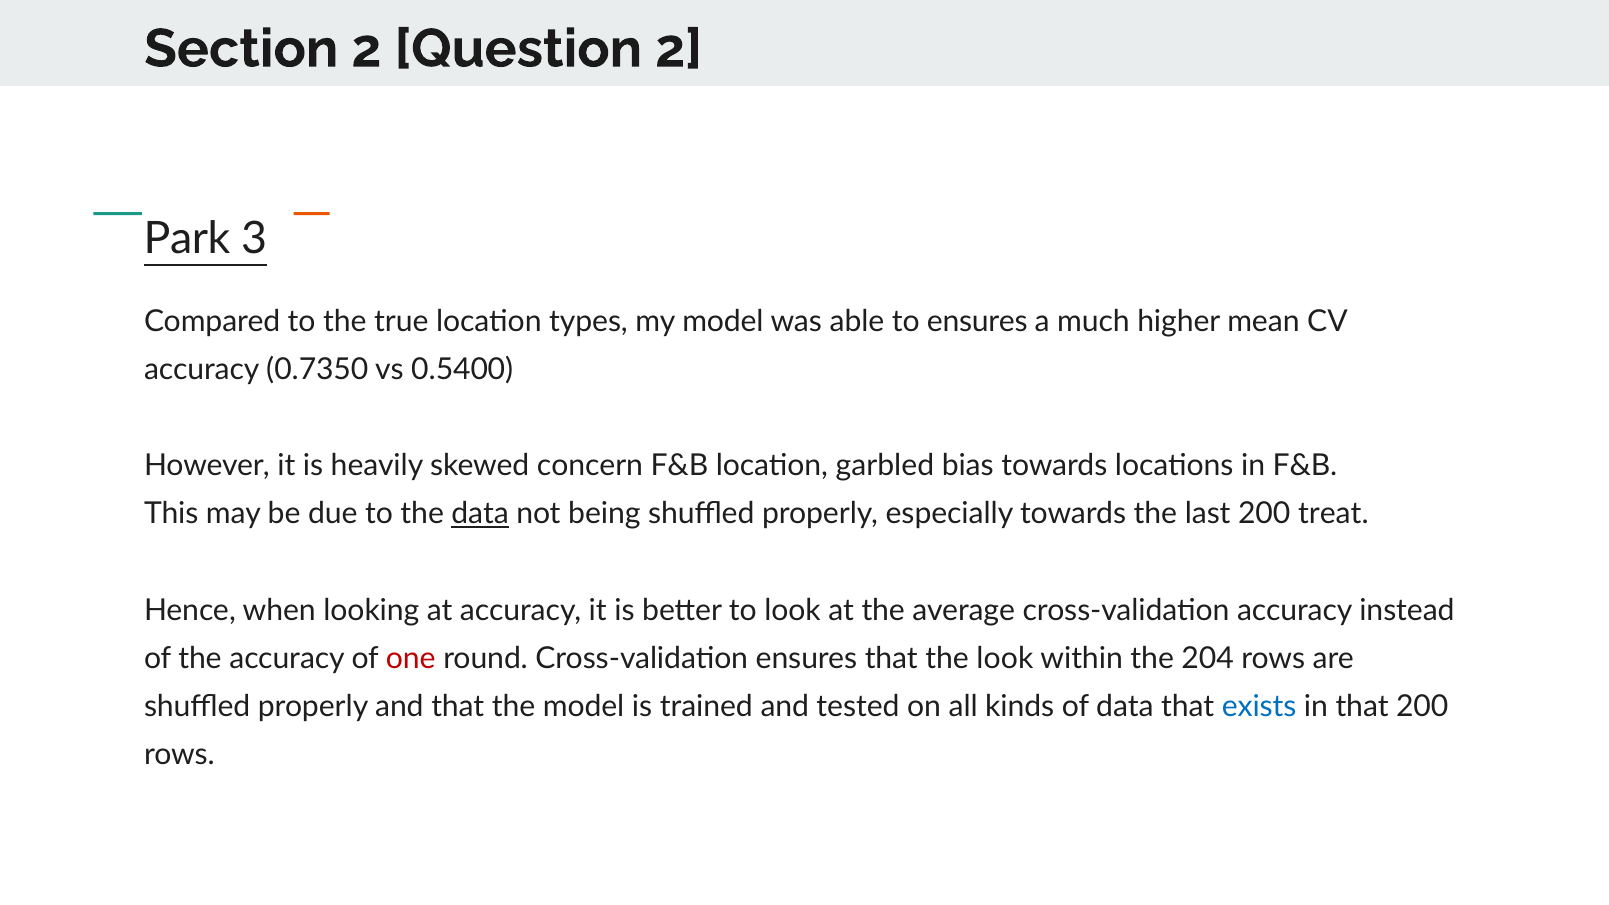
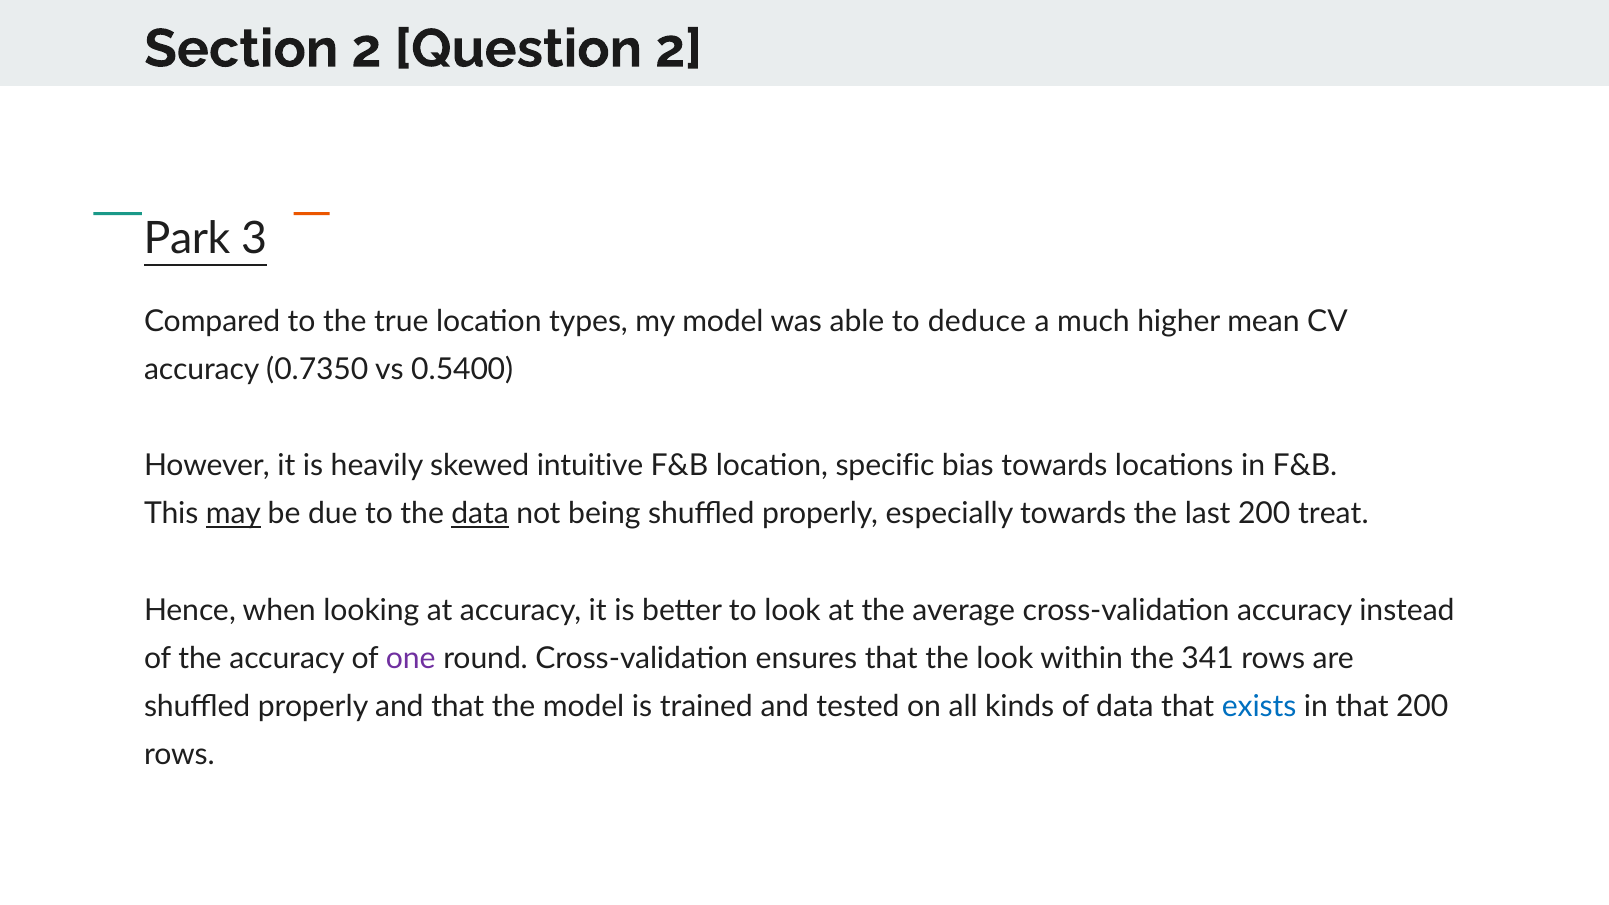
to ensures: ensures -> deduce
concern: concern -> intuitive
garbled: garbled -> specific
may underline: none -> present
one colour: red -> purple
204: 204 -> 341
